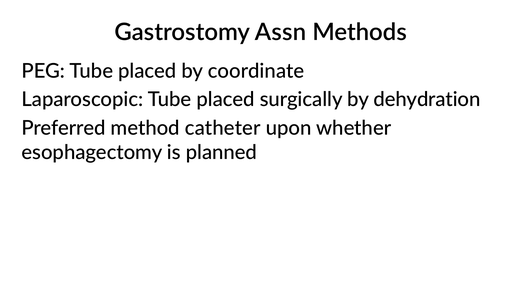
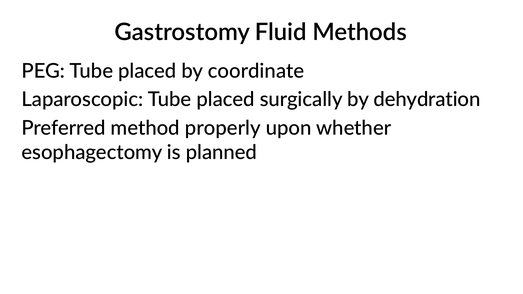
Assn: Assn -> Fluid
catheter: catheter -> properly
